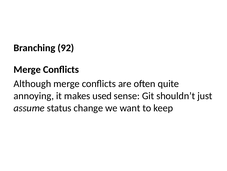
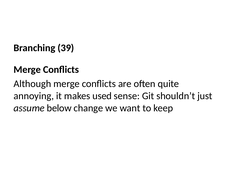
92: 92 -> 39
status: status -> below
